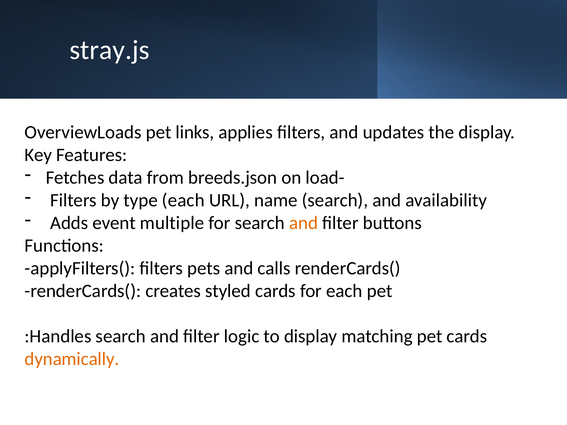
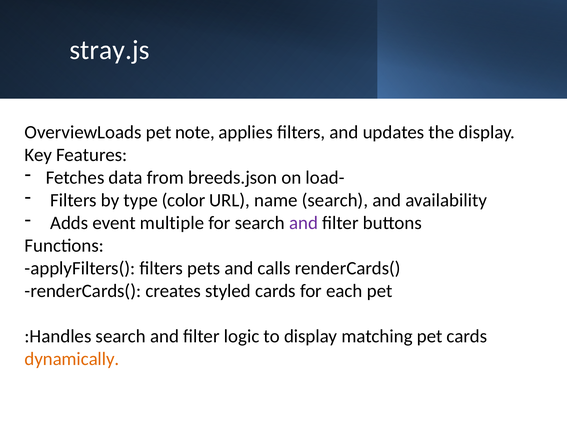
links: links -> note
type each: each -> color
and at (304, 223) colour: orange -> purple
